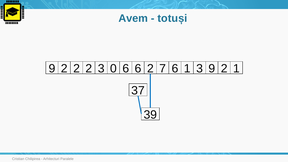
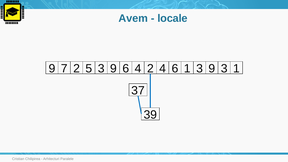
totuși: totuși -> locale
2 at (64, 68): 2 -> 7
2 at (89, 68): 2 -> 5
0 at (113, 68): 0 -> 9
6 6: 6 -> 4
2 7: 7 -> 4
3 9 2: 2 -> 3
